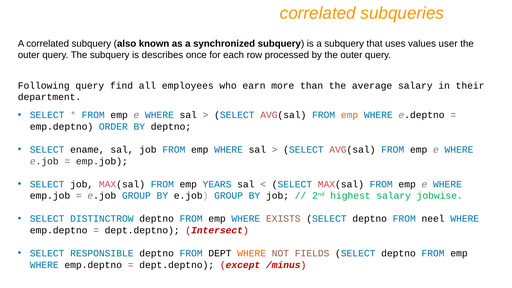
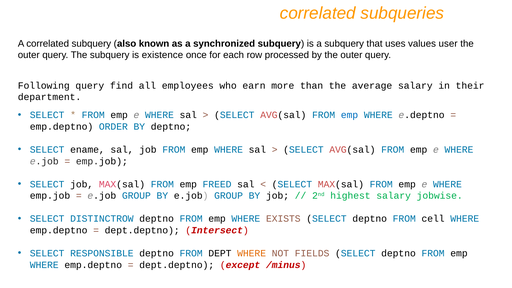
describes: describes -> existence
emp at (350, 115) colour: orange -> blue
YEARS: YEARS -> FREED
neel: neel -> cell
